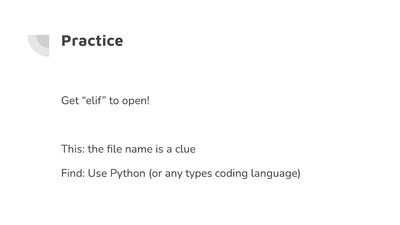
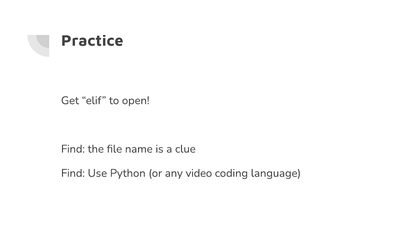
This at (73, 149): This -> Find
types: types -> video
